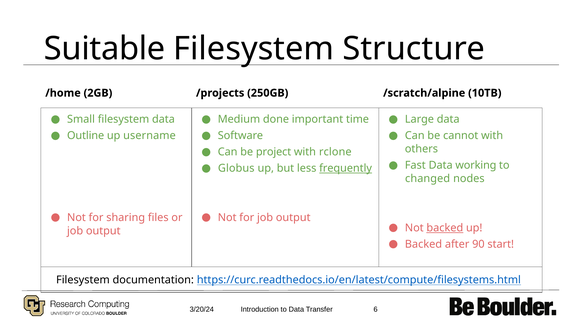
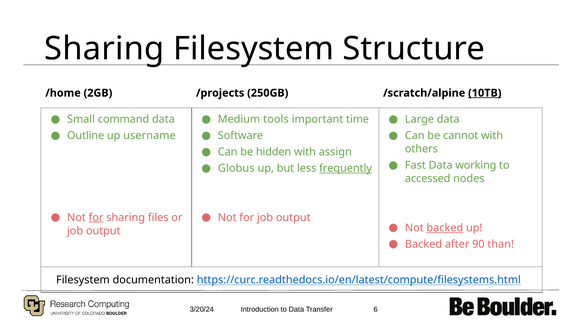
Suitable at (105, 49): Suitable -> Sharing
10TB underline: none -> present
Small filesystem: filesystem -> command
done: done -> tools
project: project -> hidden
rclone: rclone -> assign
changed: changed -> accessed
for at (96, 217) underline: none -> present
start: start -> than
